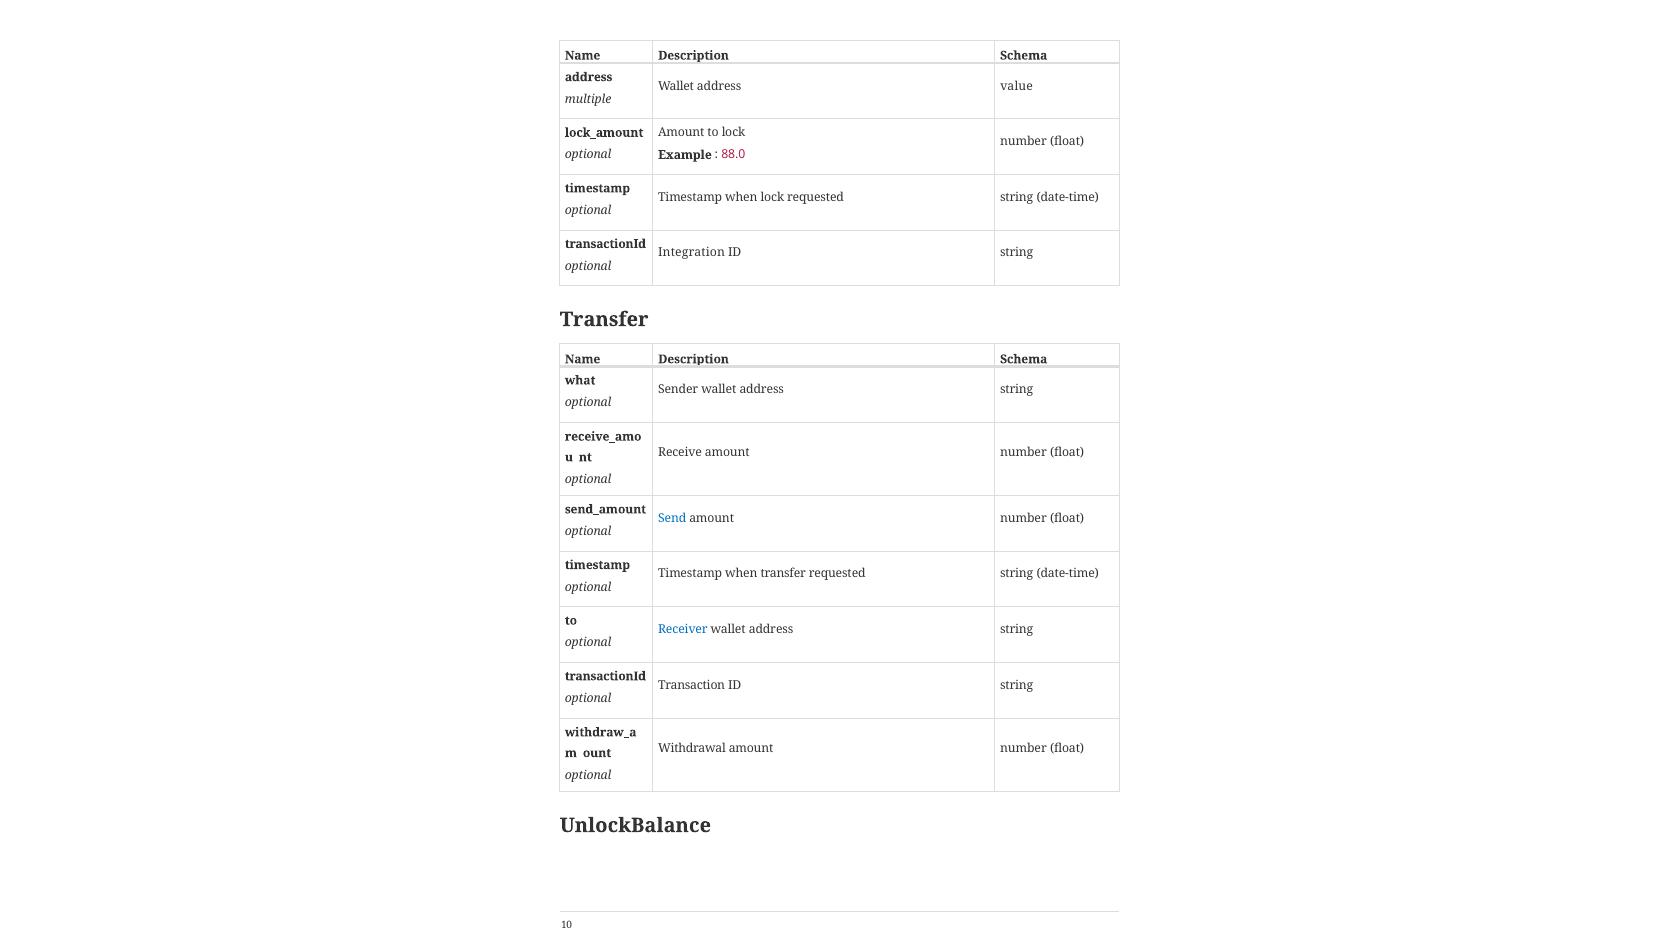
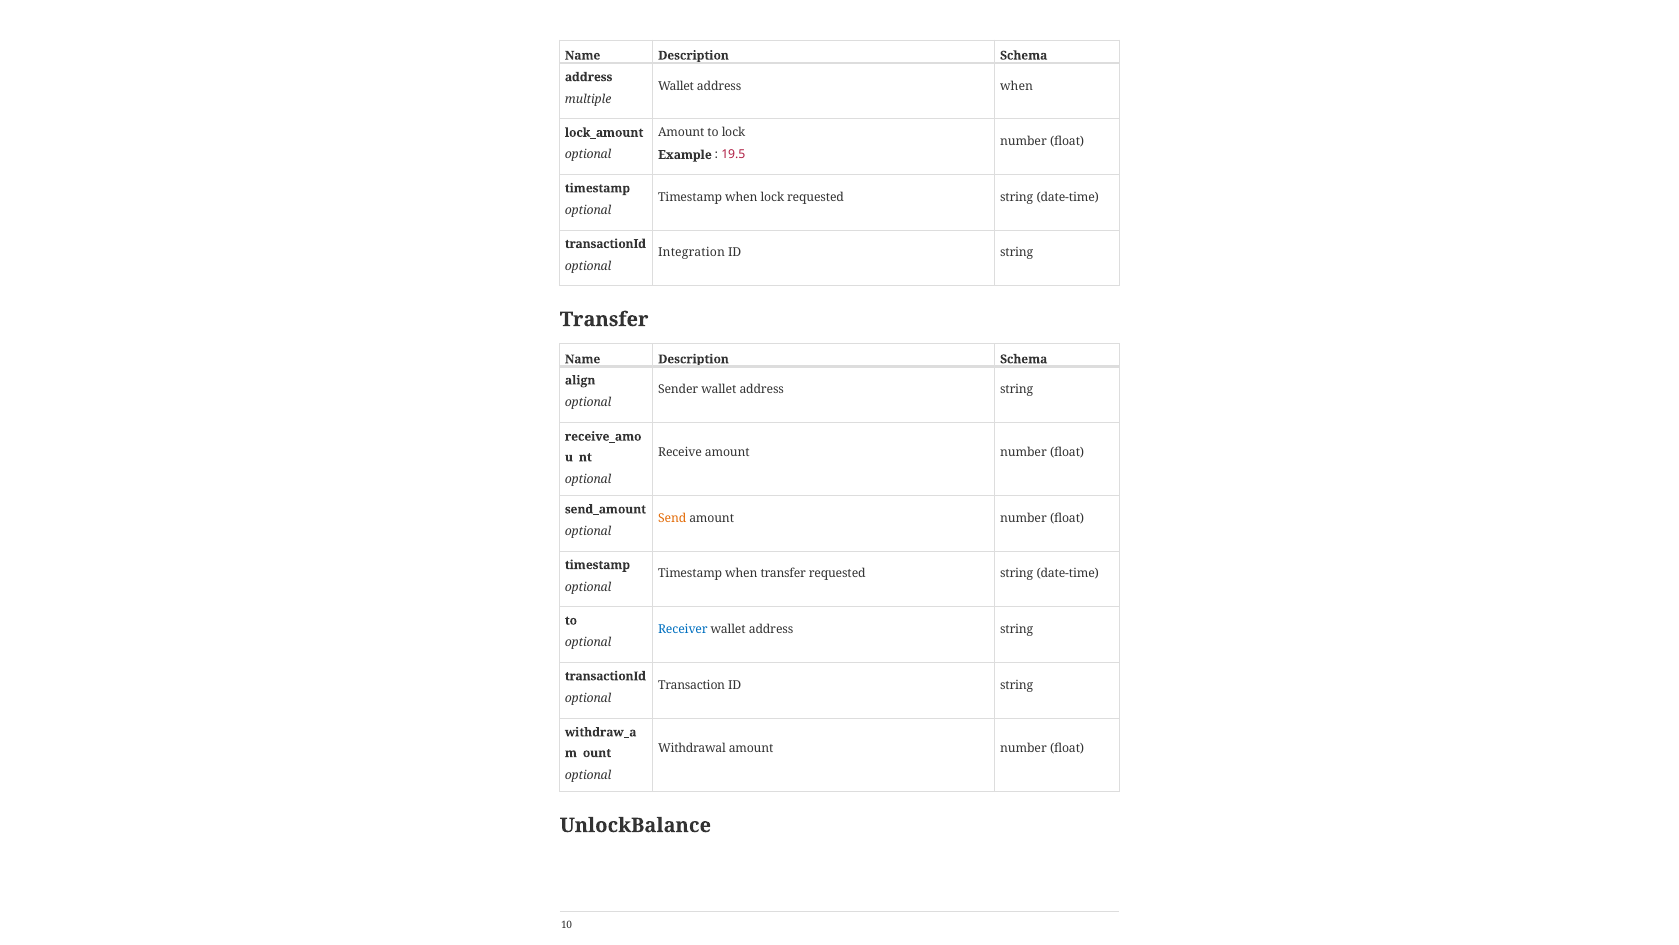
address value: value -> when
88.0: 88.0 -> 19.5
what: what -> align
Send colour: blue -> orange
